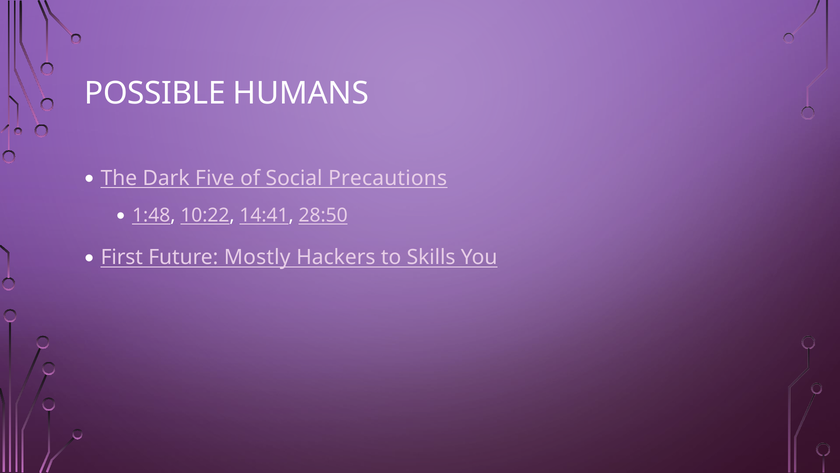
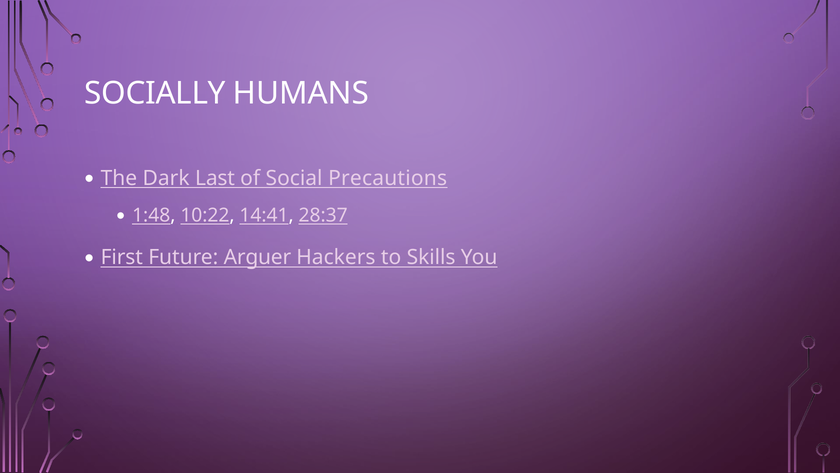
POSSIBLE: POSSIBLE -> SOCIALLY
Five: Five -> Last
28:50: 28:50 -> 28:37
Mostly: Mostly -> Arguer
